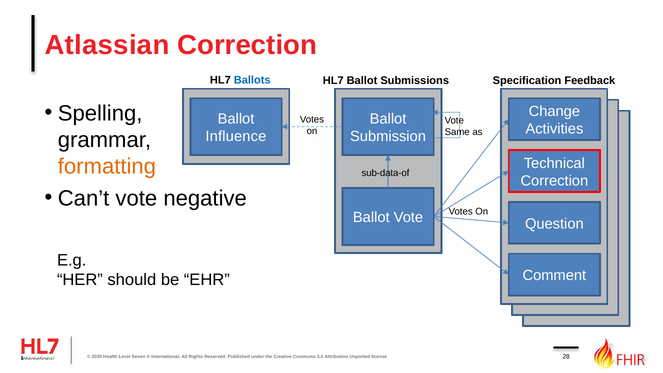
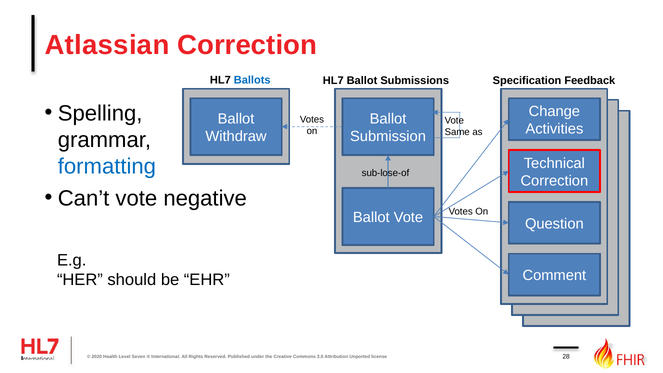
Influence: Influence -> Withdraw
formatting colour: orange -> blue
sub-data-of: sub-data-of -> sub-lose-of
